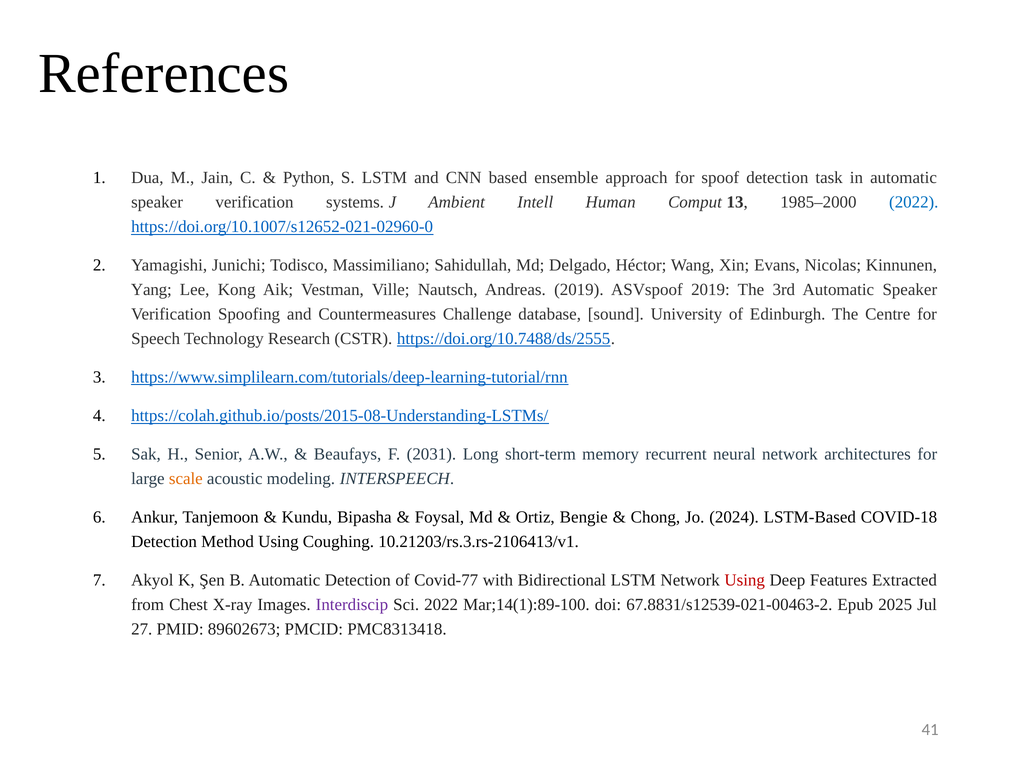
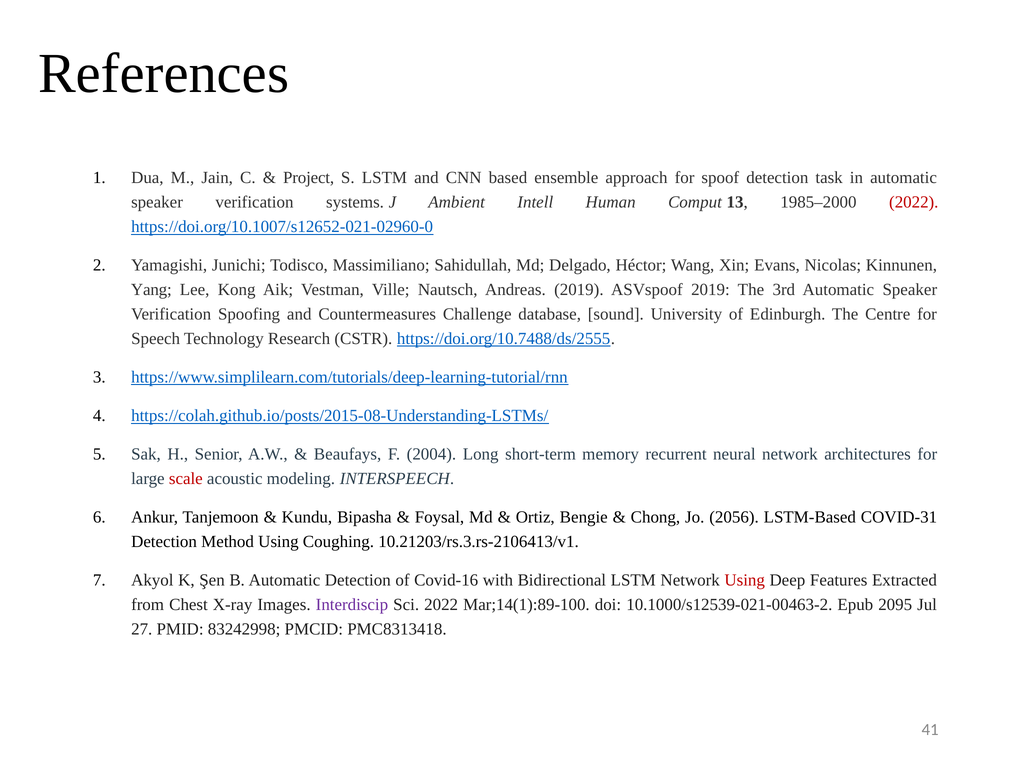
Python: Python -> Project
2022 at (914, 202) colour: blue -> red
2031: 2031 -> 2004
scale colour: orange -> red
2024: 2024 -> 2056
COVID-18: COVID-18 -> COVID-31
Covid-77: Covid-77 -> Covid-16
67.8831/s12539-021-00463-2: 67.8831/s12539-021-00463-2 -> 10.1000/s12539-021-00463-2
2025: 2025 -> 2095
89602673: 89602673 -> 83242998
